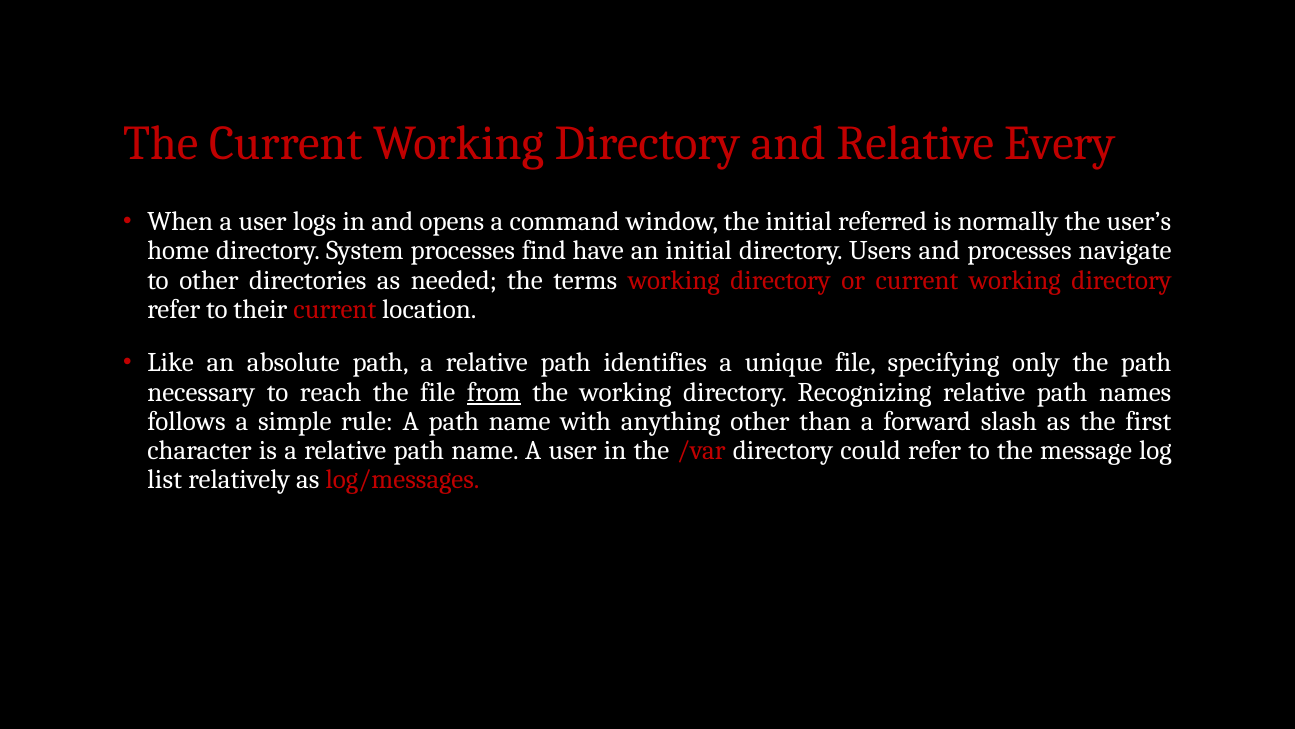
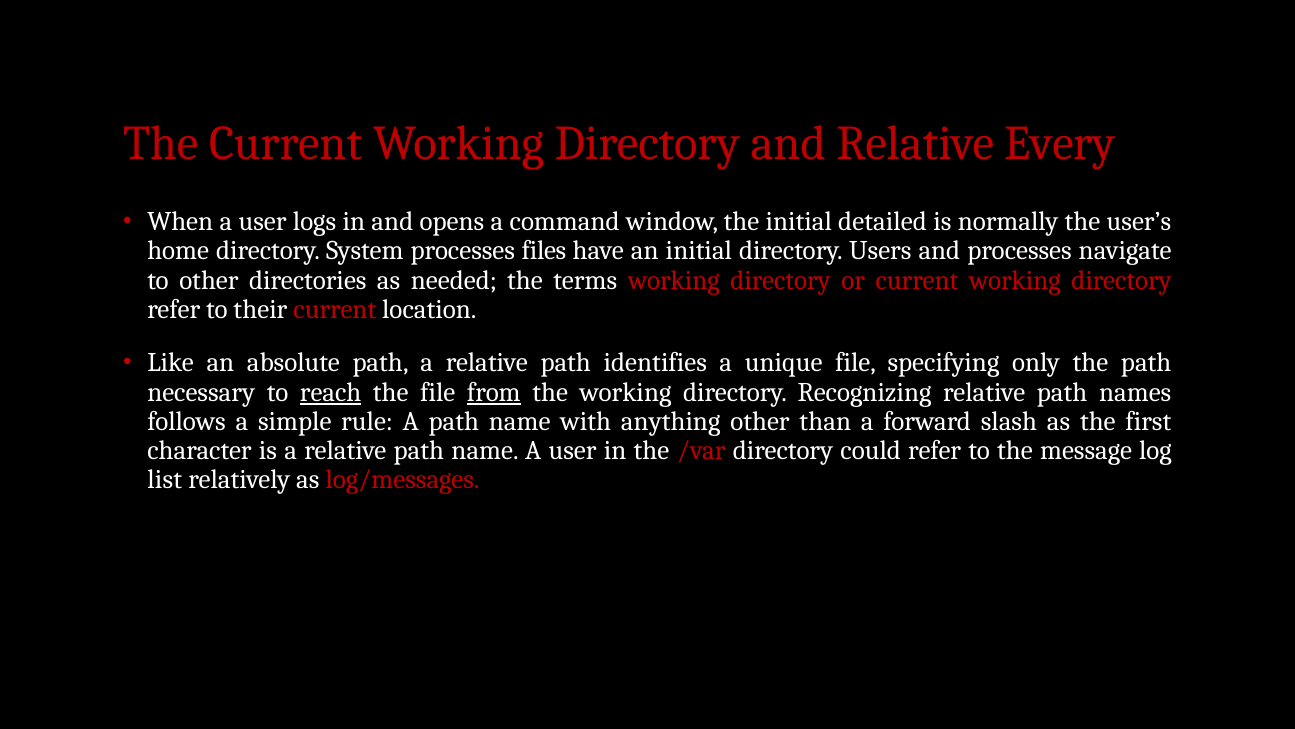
referred: referred -> detailed
find: find -> files
reach underline: none -> present
